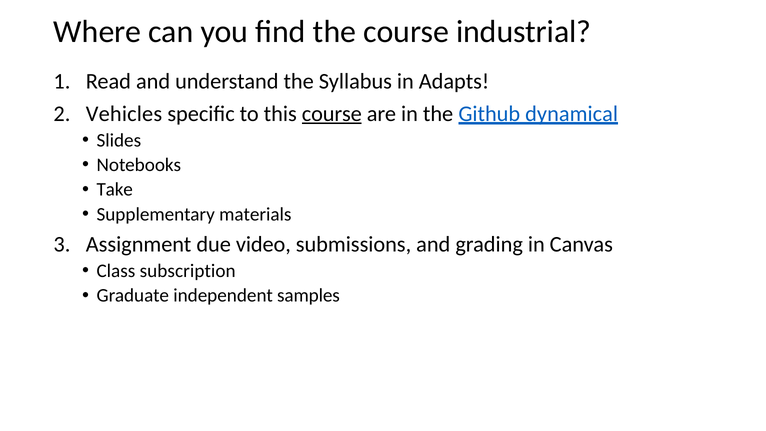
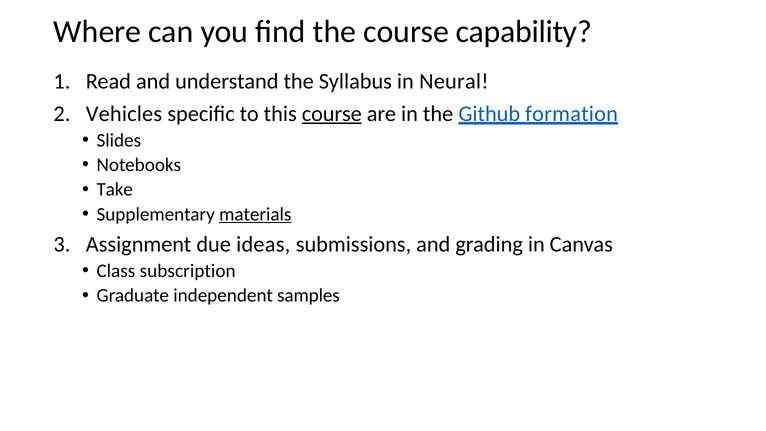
industrial: industrial -> capability
Adapts: Adapts -> Neural
dynamical: dynamical -> formation
materials underline: none -> present
video: video -> ideas
